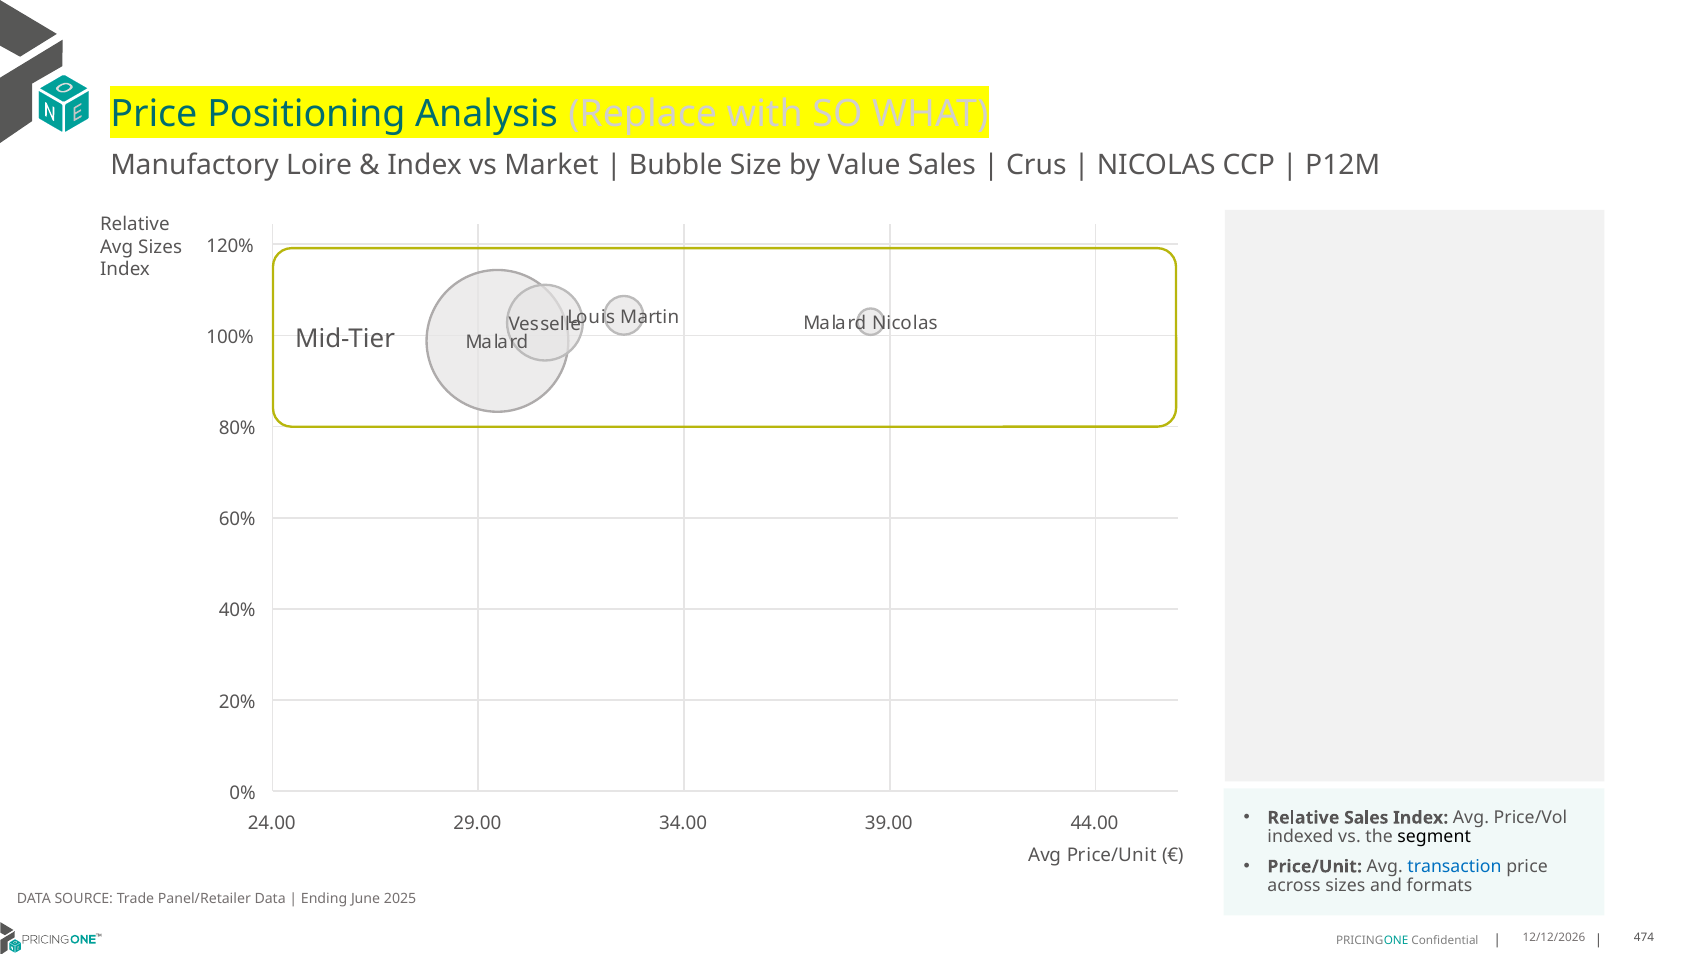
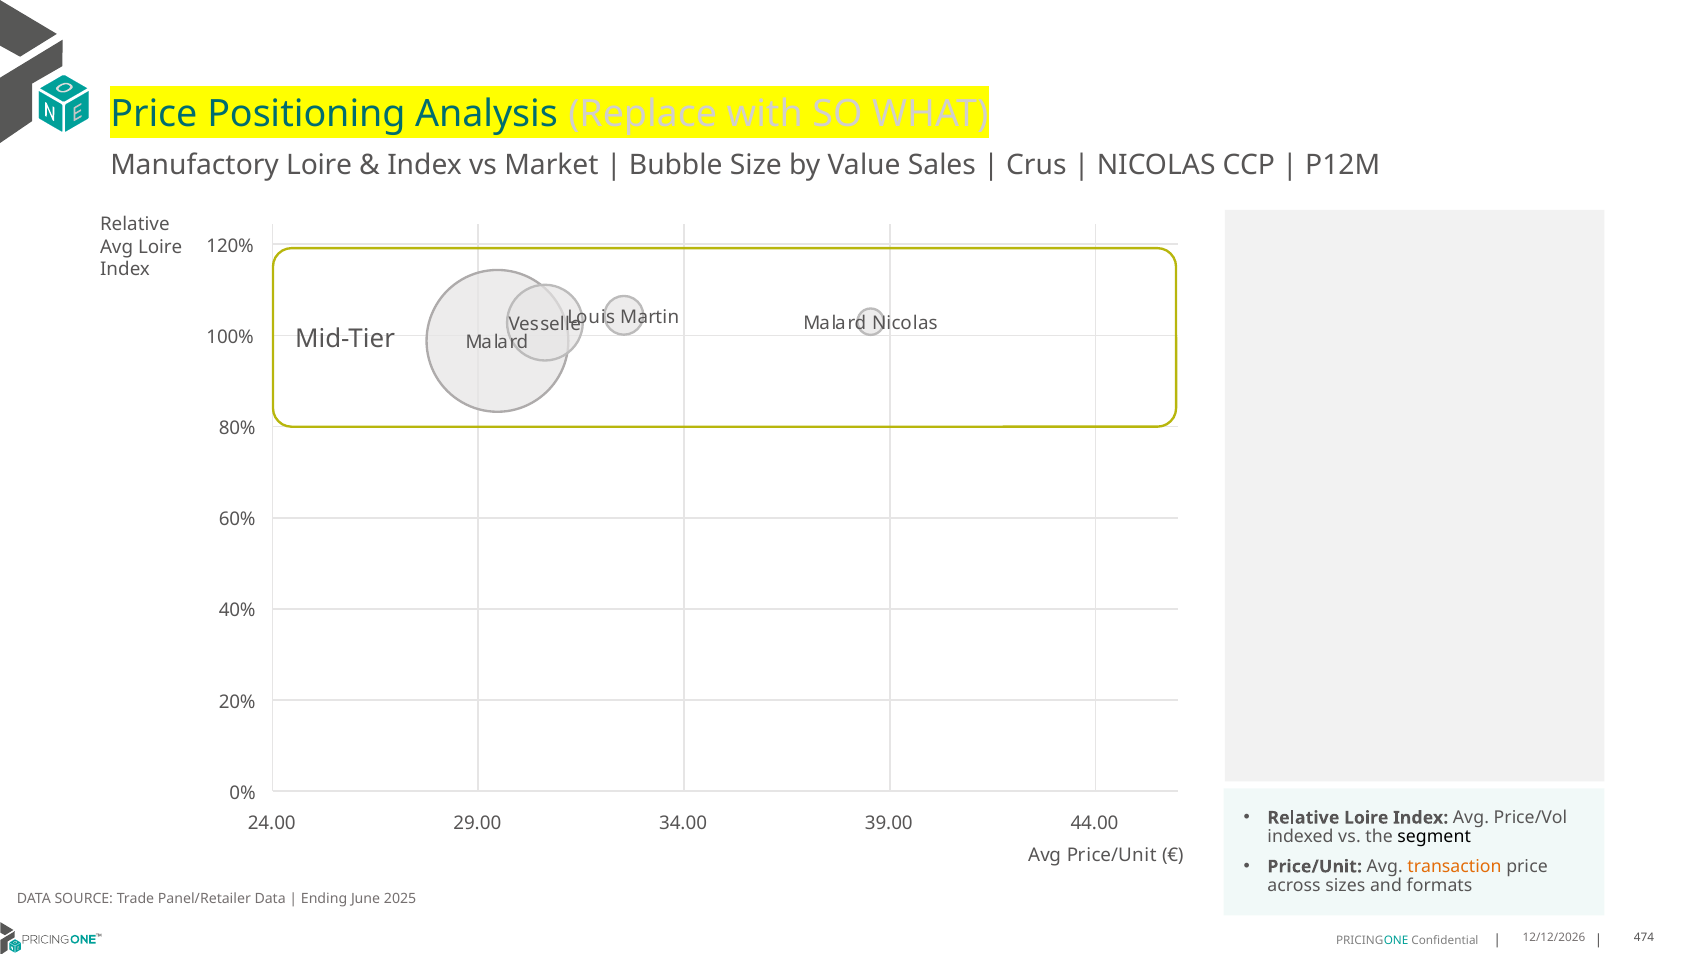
Avg Sizes: Sizes -> Loire
Relative Sales: Sales -> Loire
transaction colour: blue -> orange
